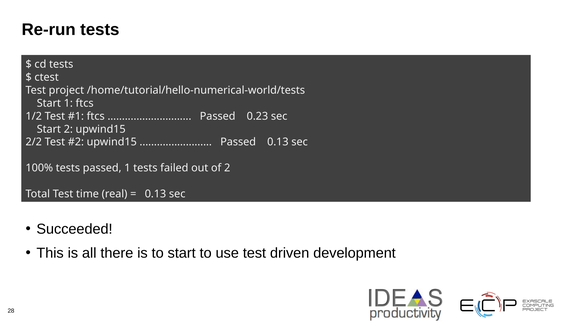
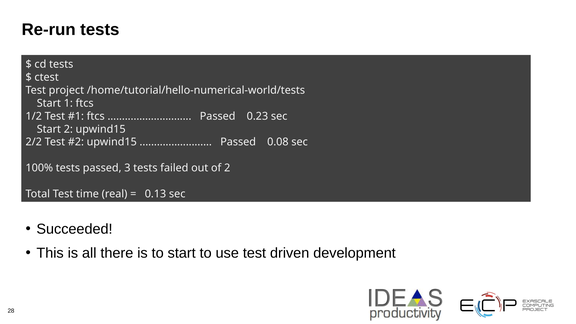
Passed 0.13: 0.13 -> 0.08
passed 1: 1 -> 3
